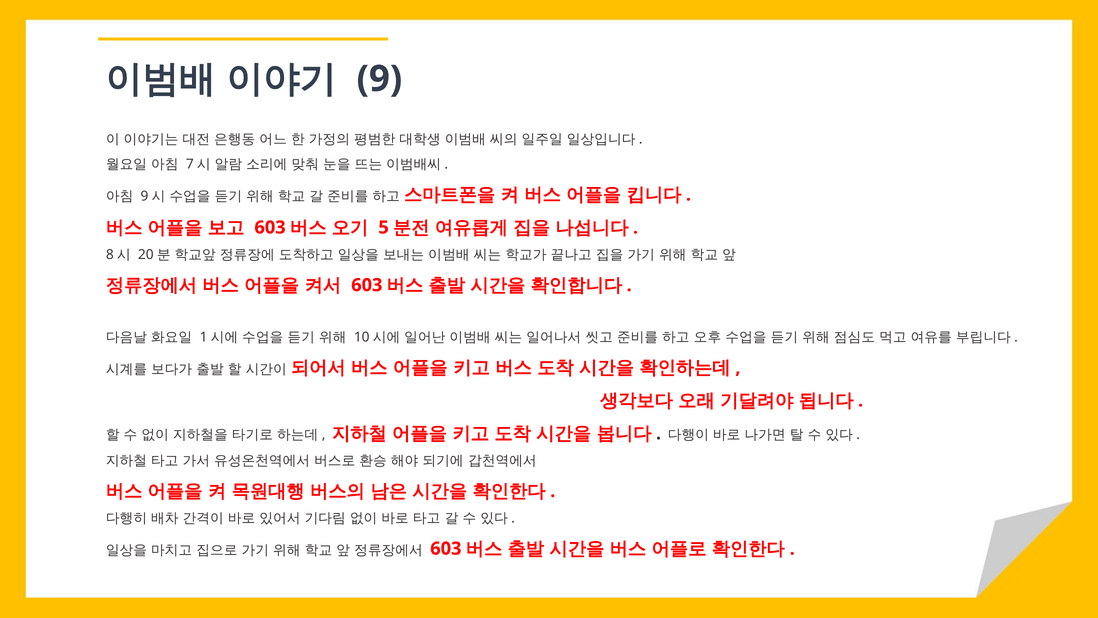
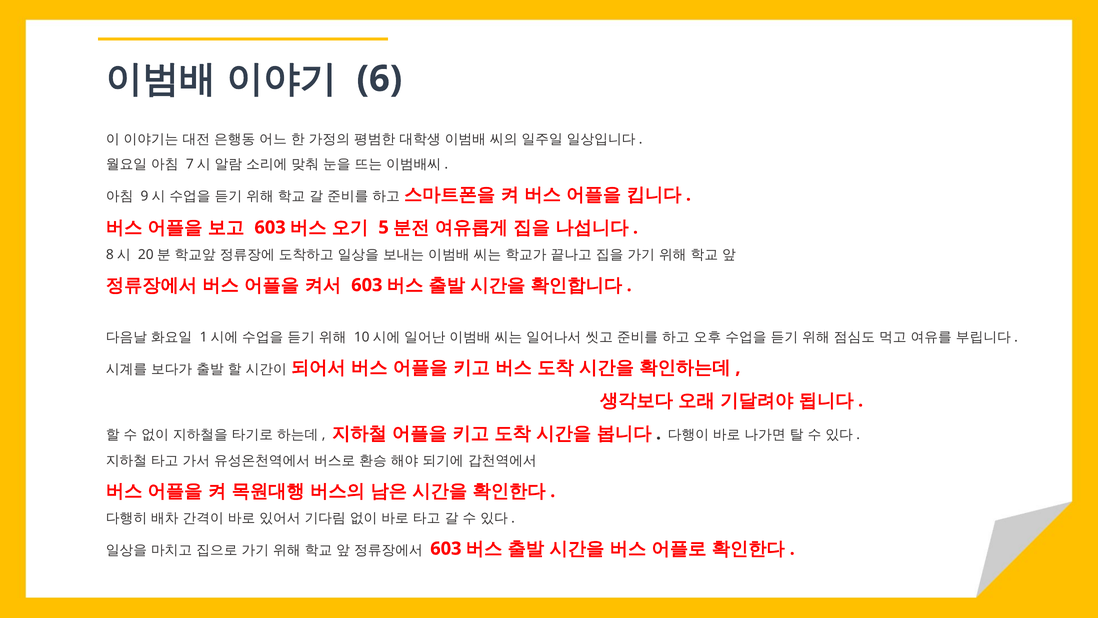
9: 9 -> 6
